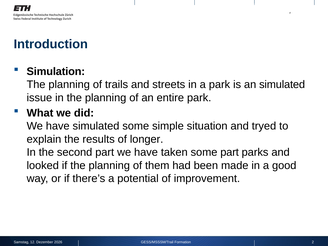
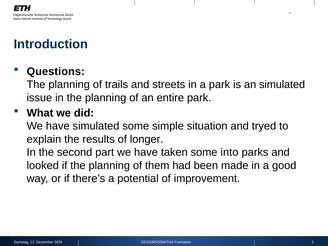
Simulation: Simulation -> Questions
some part: part -> into
